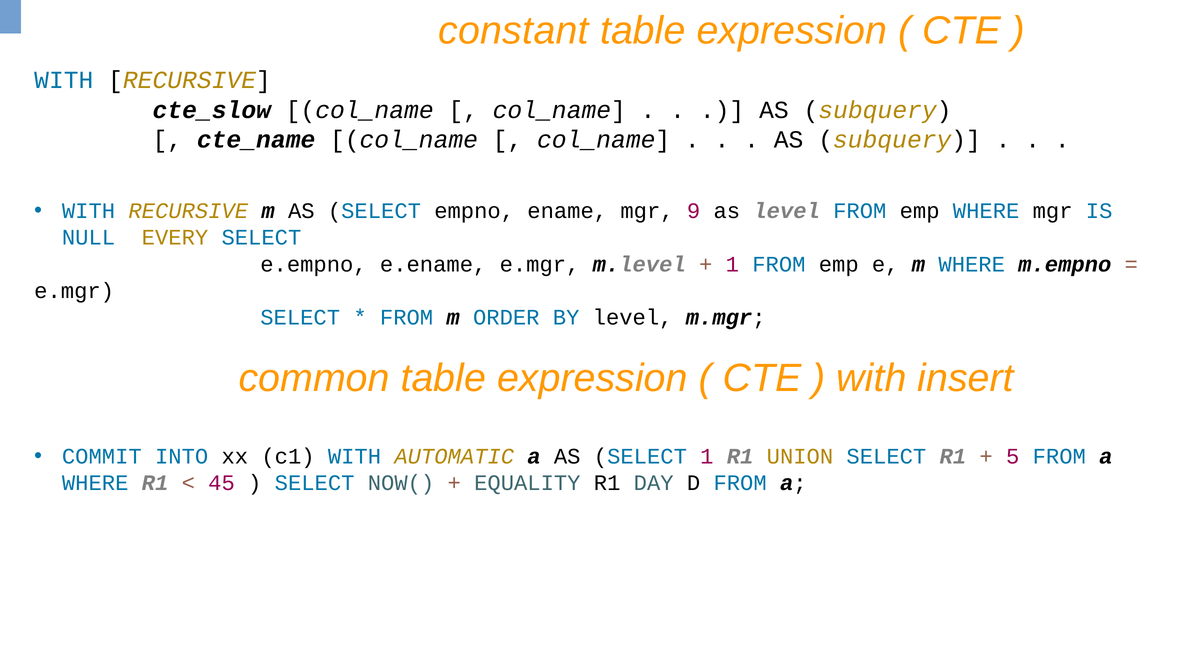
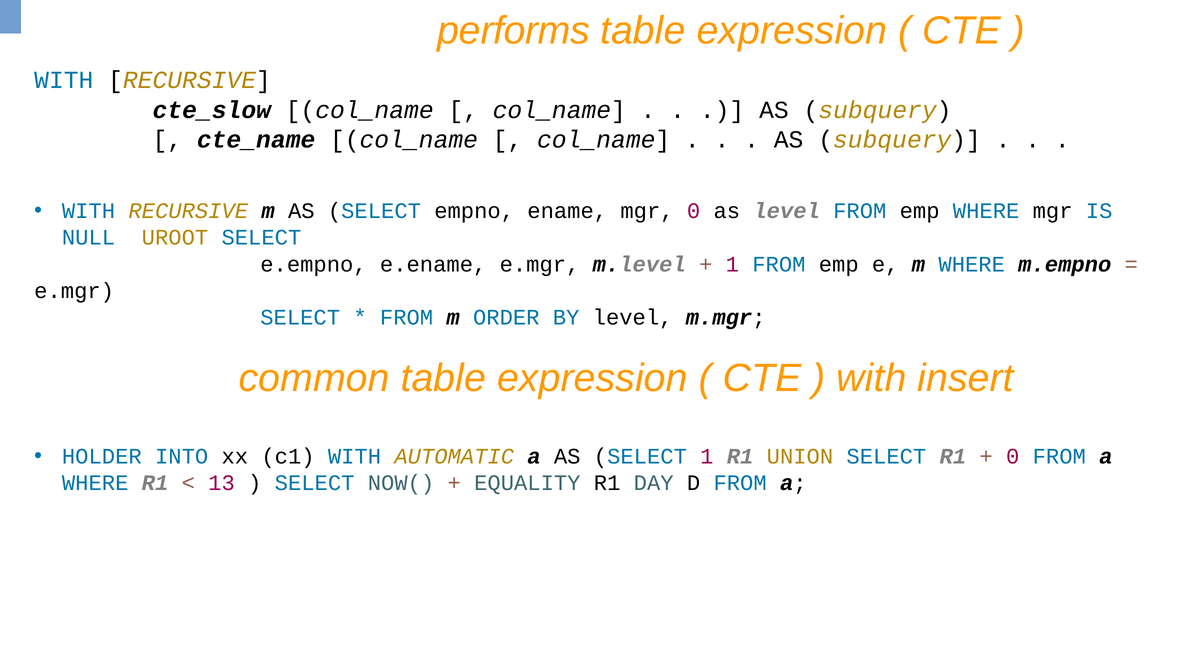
constant: constant -> performs
mgr 9: 9 -> 0
EVERY: EVERY -> UROOT
COMMIT: COMMIT -> HOLDER
5 at (1013, 456): 5 -> 0
45: 45 -> 13
